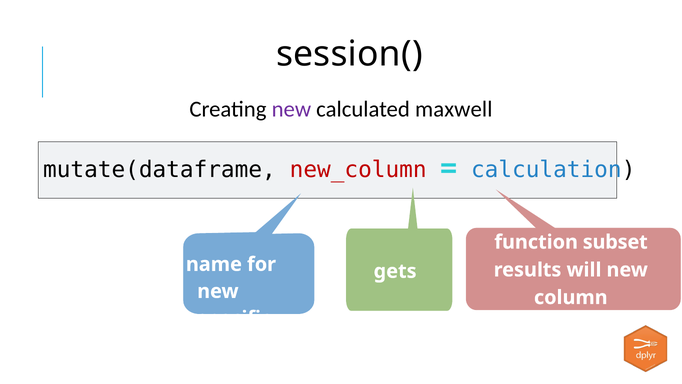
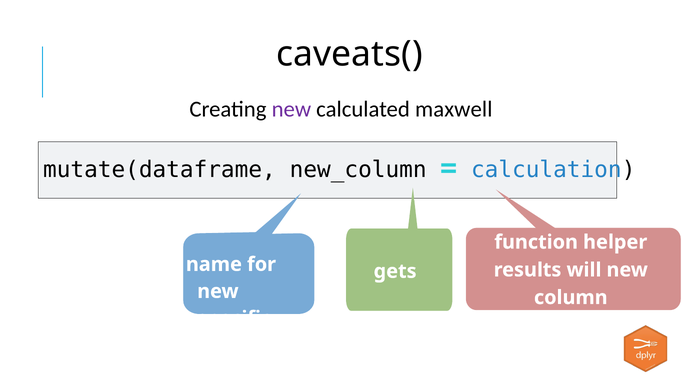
session(: session( -> caveats(
new_column colour: red -> black
subset: subset -> helper
